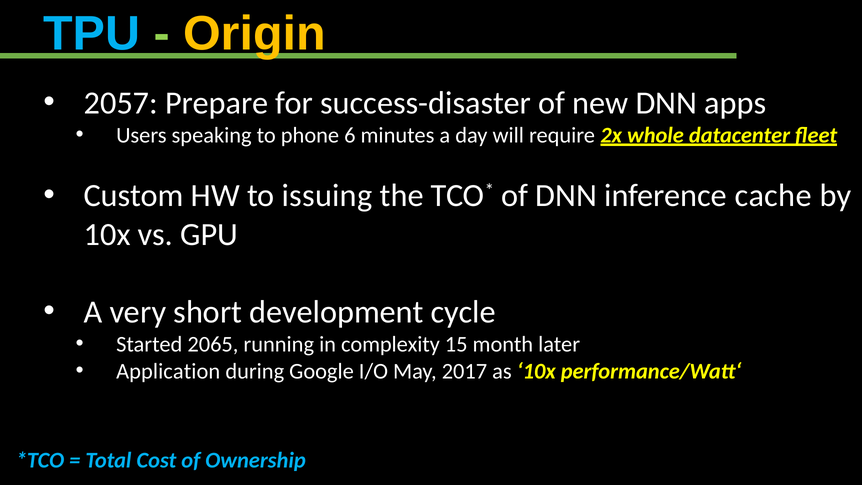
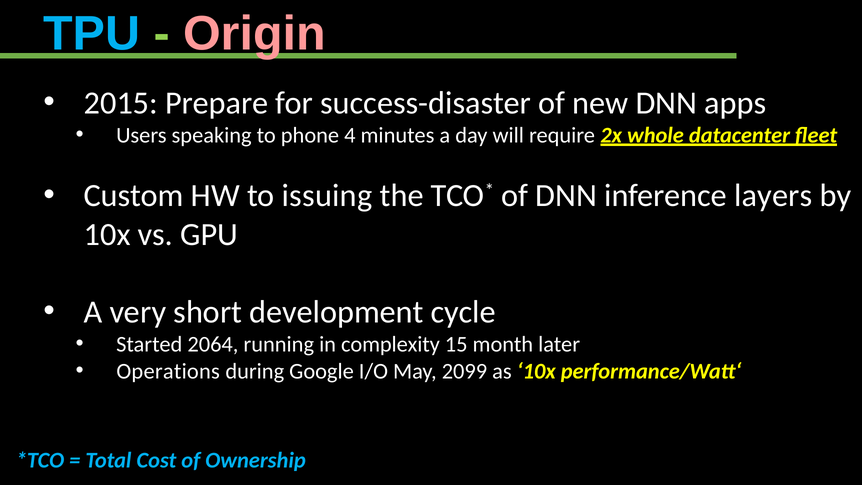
Origin colour: yellow -> pink
2057: 2057 -> 2015
6: 6 -> 4
cache: cache -> layers
2065: 2065 -> 2064
Application: Application -> Operations
2017: 2017 -> 2099
